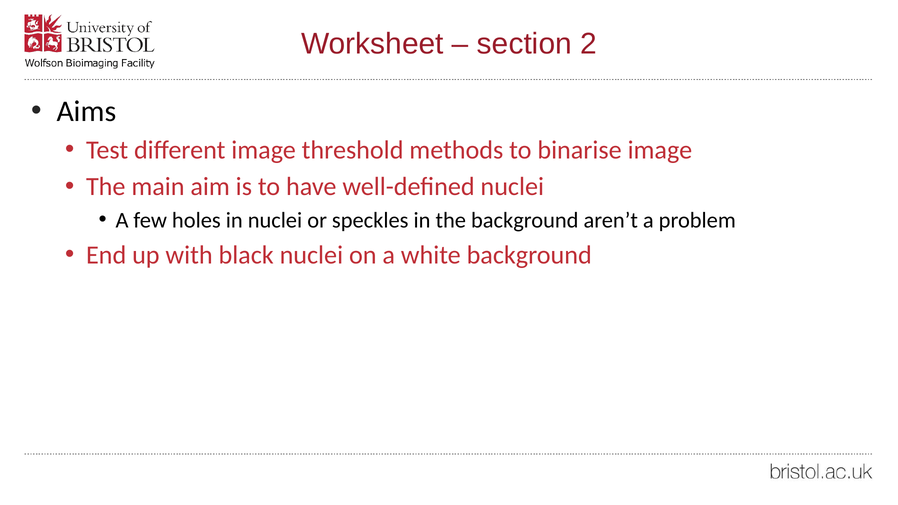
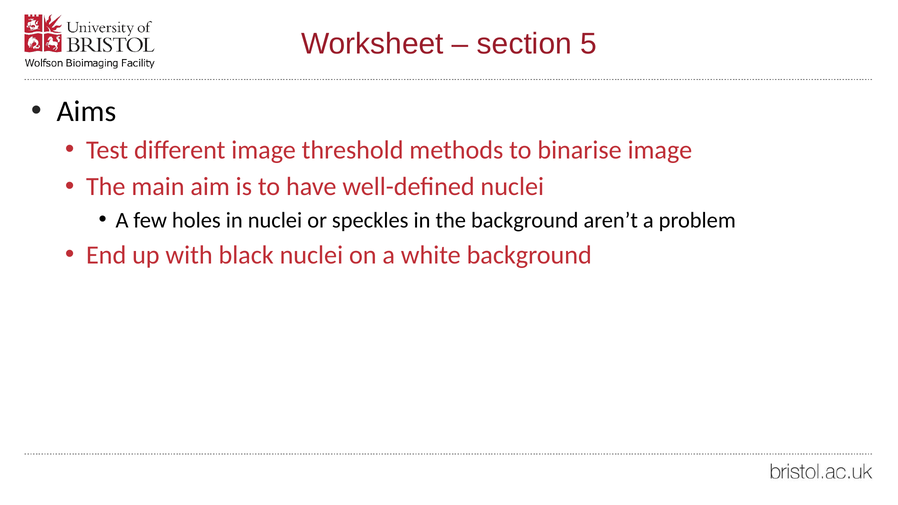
2: 2 -> 5
